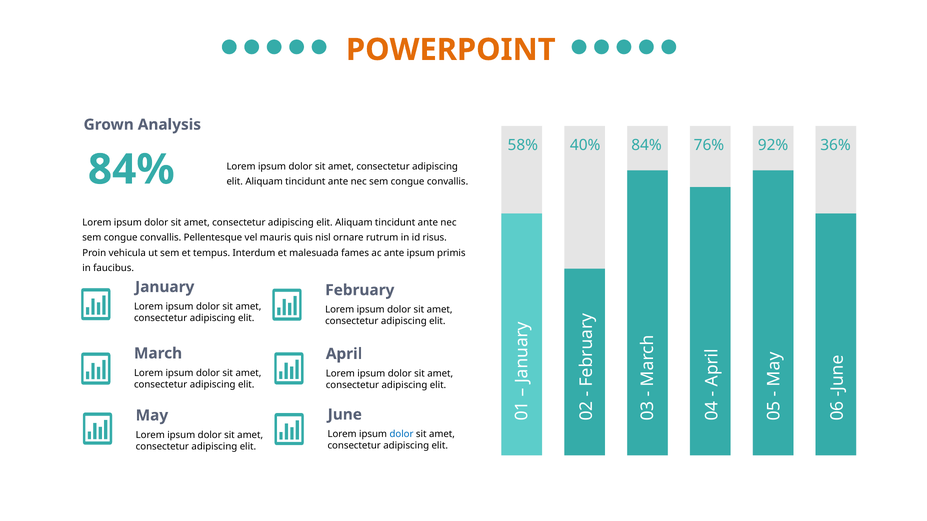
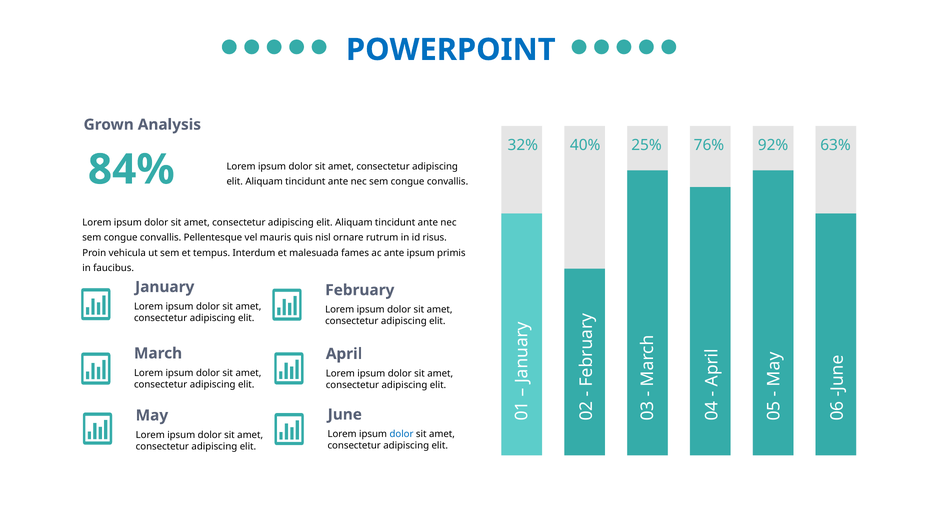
POWERPOINT colour: orange -> blue
58%: 58% -> 32%
84% at (646, 145): 84% -> 25%
36%: 36% -> 63%
